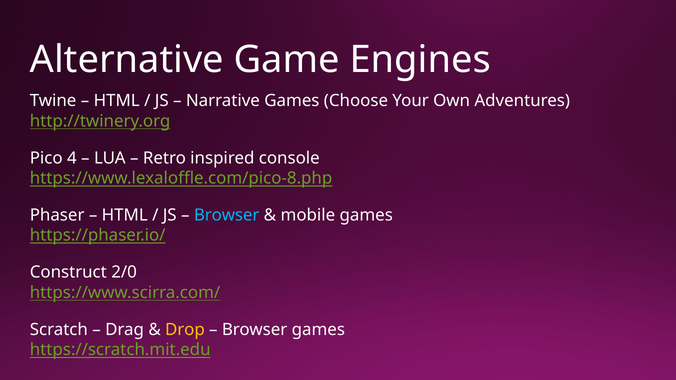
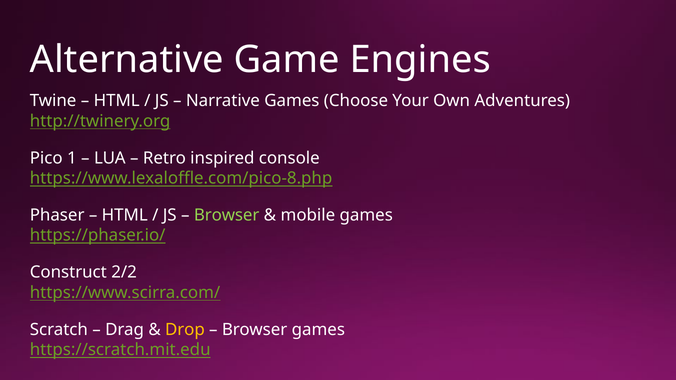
4: 4 -> 1
Browser at (227, 215) colour: light blue -> light green
2/0: 2/0 -> 2/2
